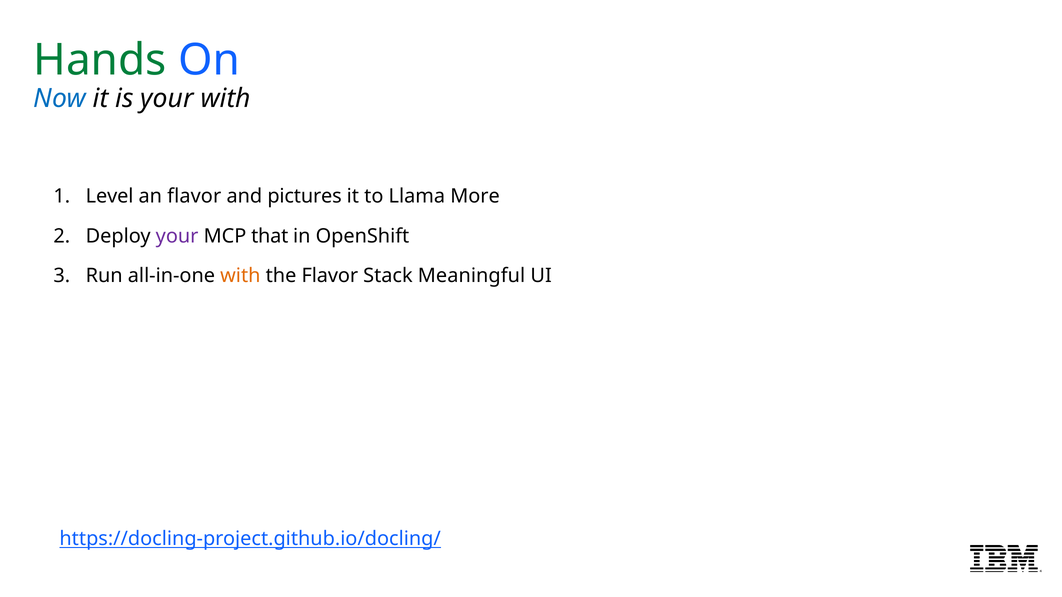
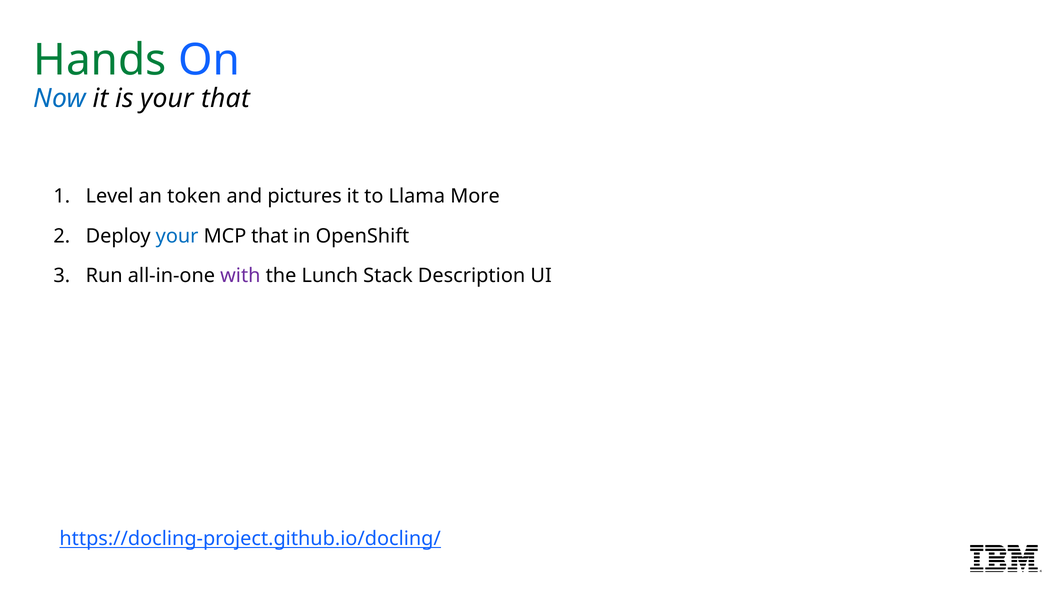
your with: with -> that
an flavor: flavor -> token
your at (177, 236) colour: purple -> blue
with at (240, 276) colour: orange -> purple
the Flavor: Flavor -> Lunch
Meaningful: Meaningful -> Description
